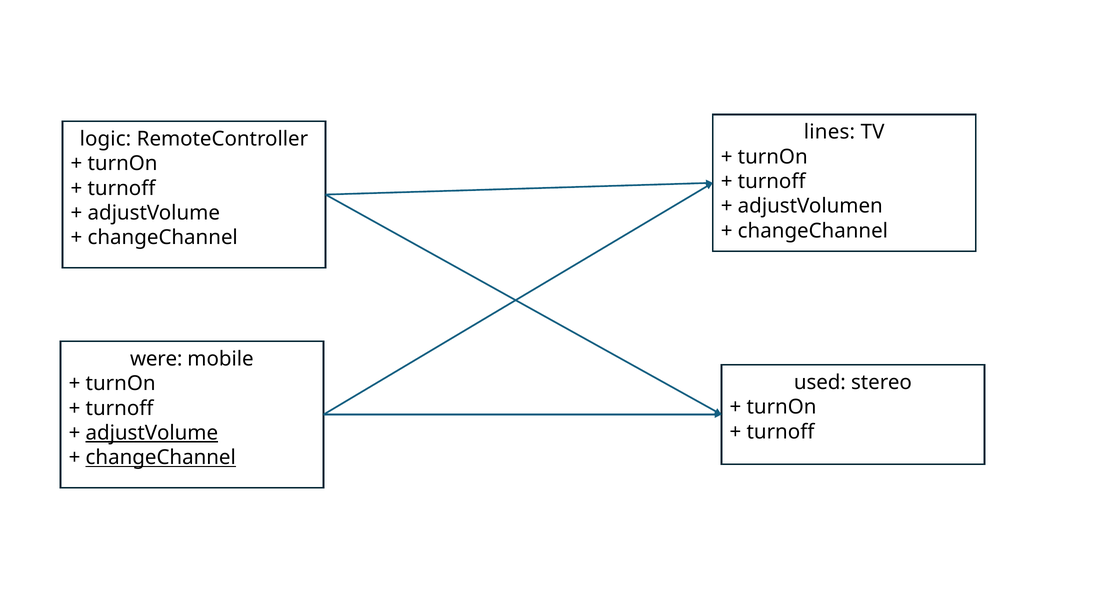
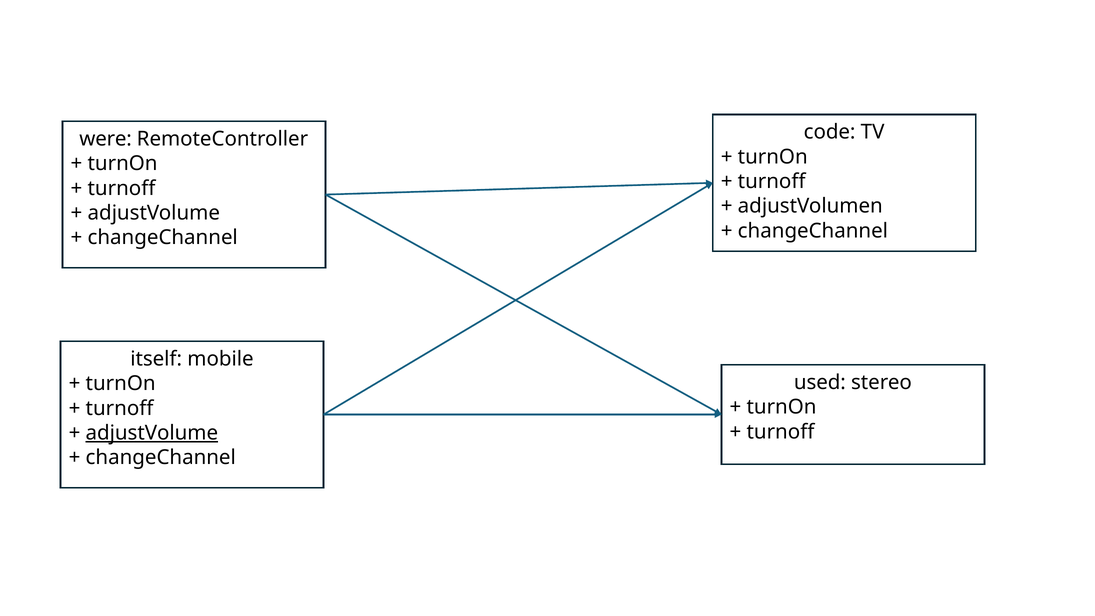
lines: lines -> code
logic: logic -> were
were: were -> itself
changeChannel at (161, 458) underline: present -> none
